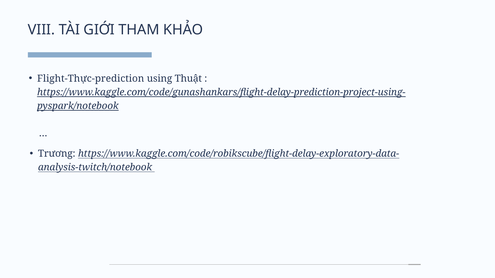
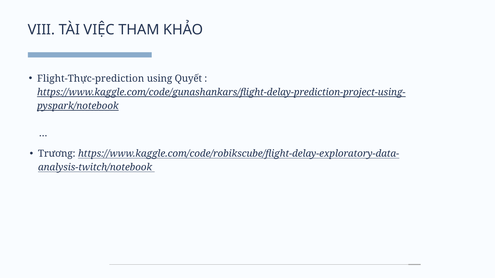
GIỚI: GIỚI -> VIỆC
Thuật: Thuật -> Quyết
